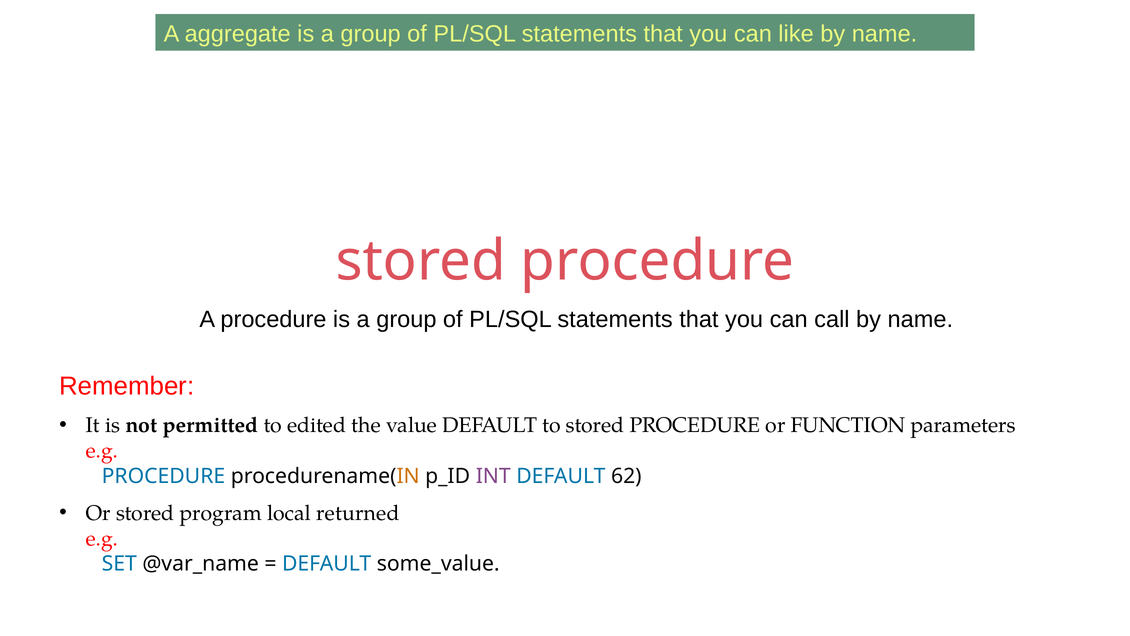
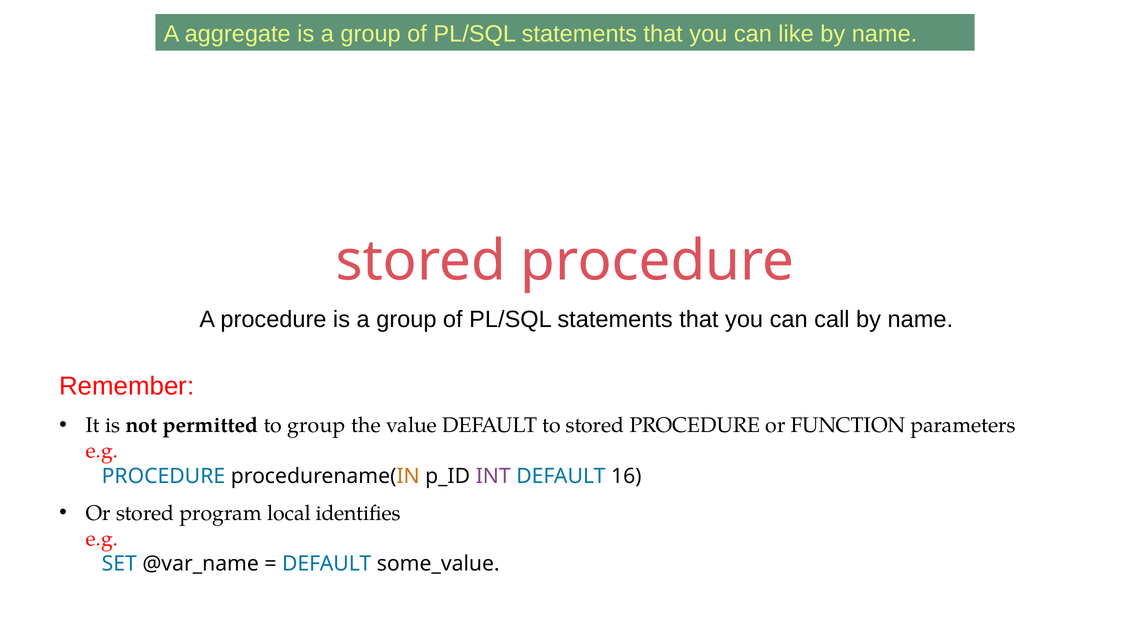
to edited: edited -> group
62: 62 -> 16
returned: returned -> identifies
